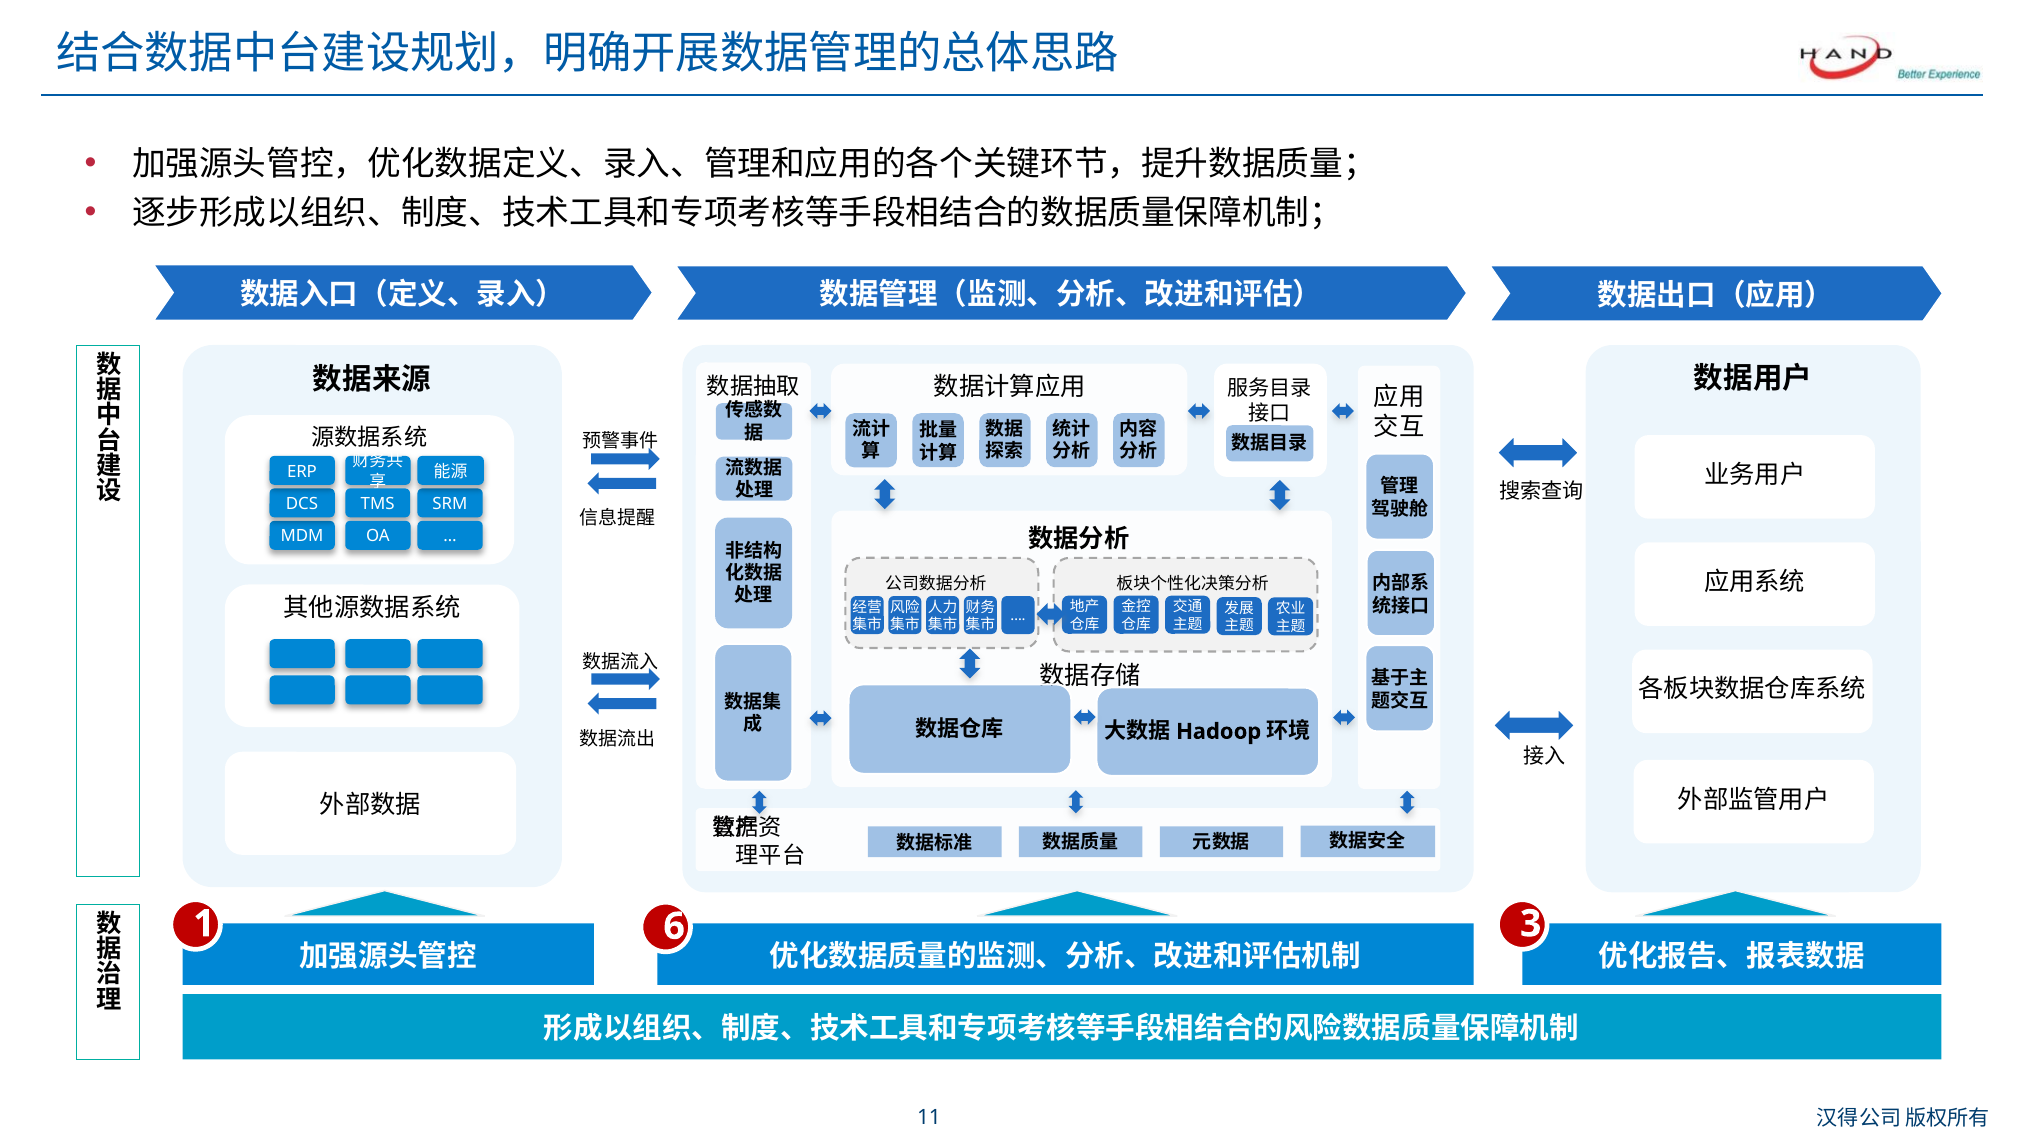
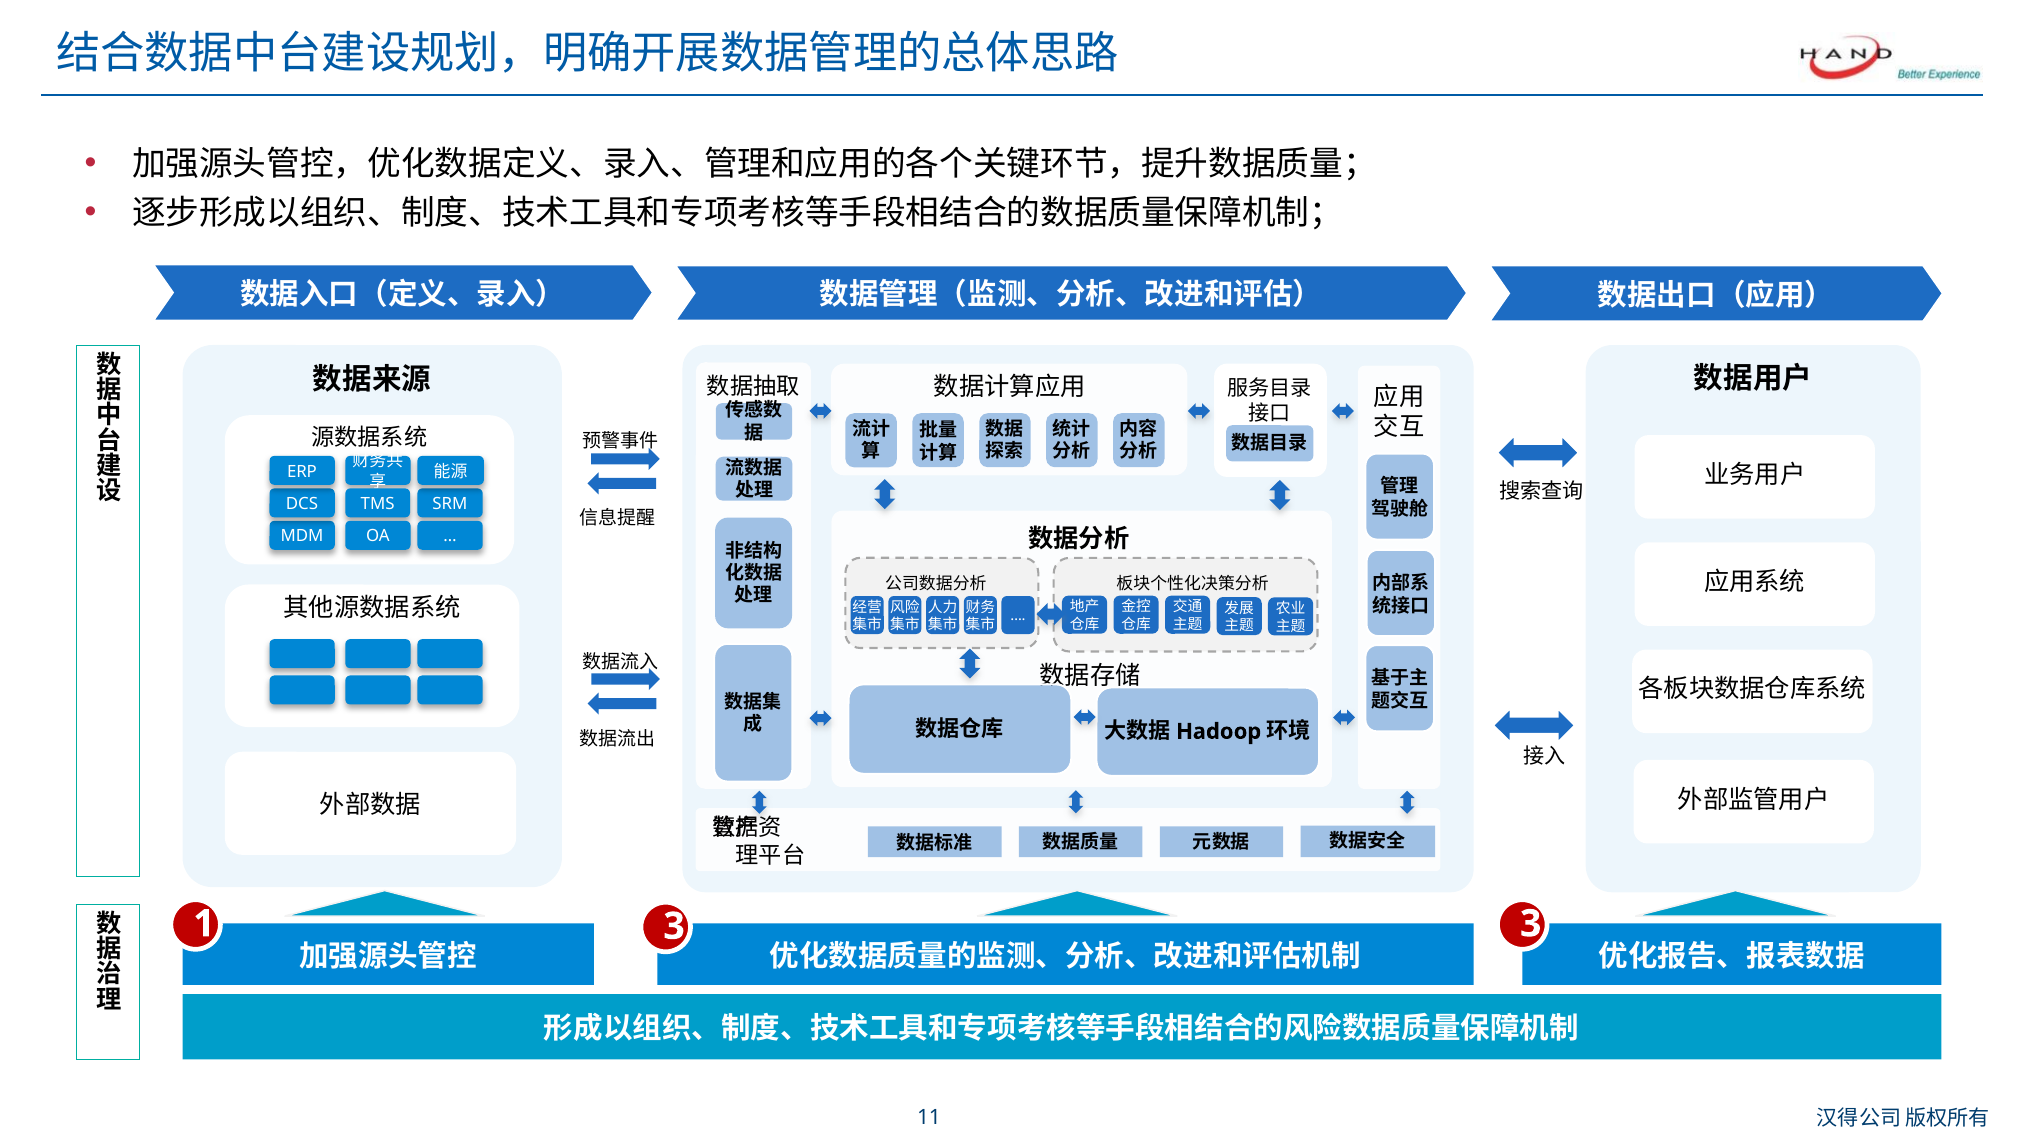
1 6: 6 -> 3
